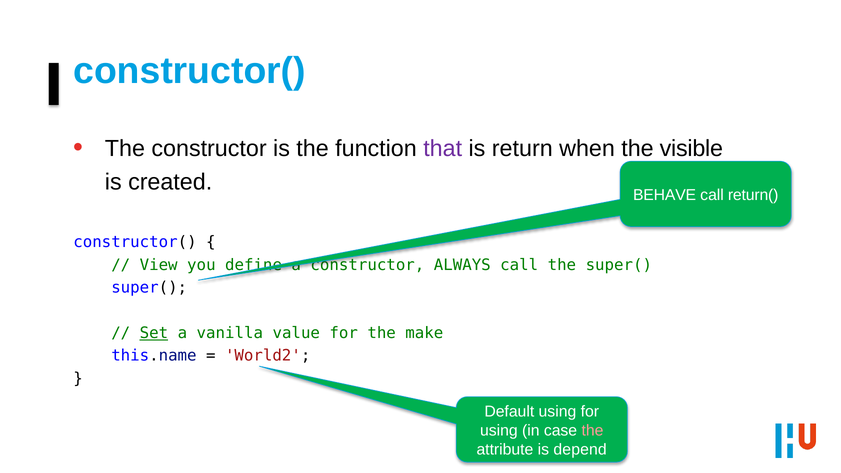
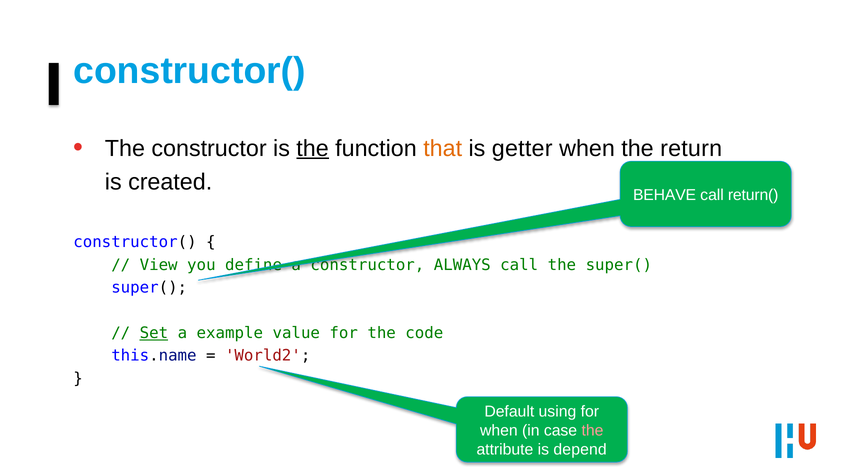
the at (313, 148) underline: none -> present
that colour: purple -> orange
return: return -> getter
visible: visible -> return
vanilla: vanilla -> example
make: make -> code
using at (499, 431): using -> when
